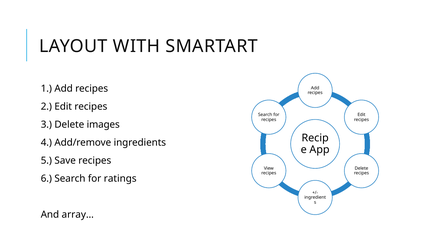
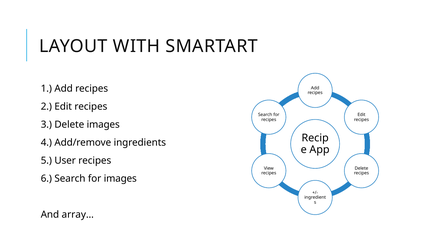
Save: Save -> User
for ratings: ratings -> images
